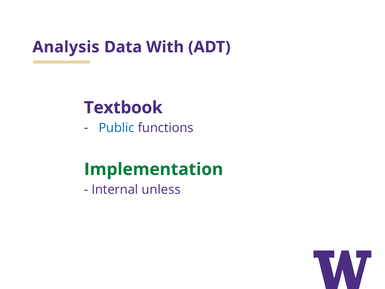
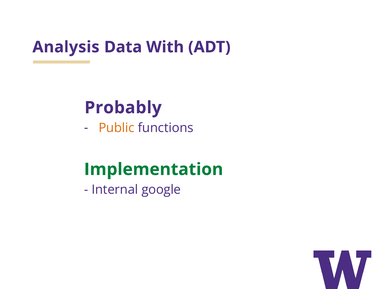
Textbook: Textbook -> Probably
Public colour: blue -> orange
unless: unless -> google
